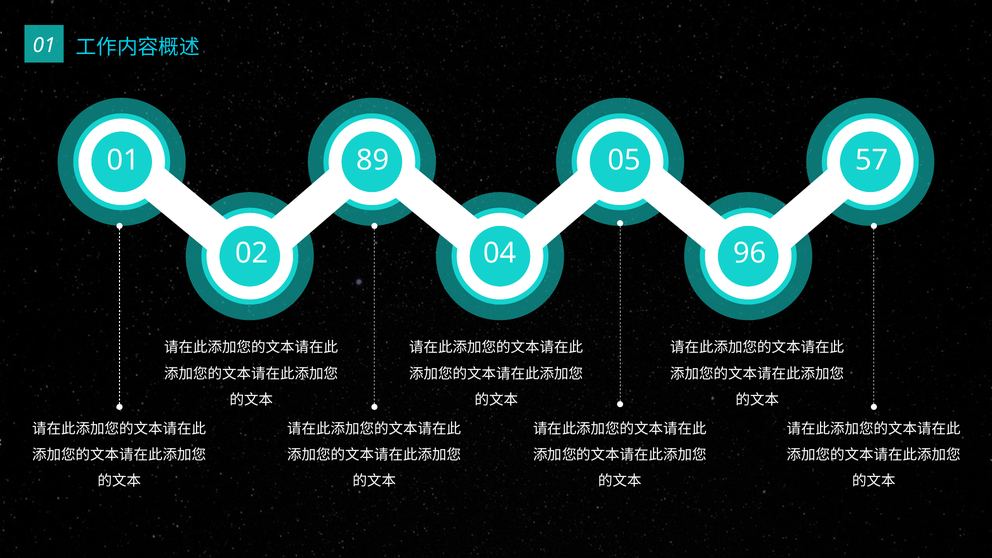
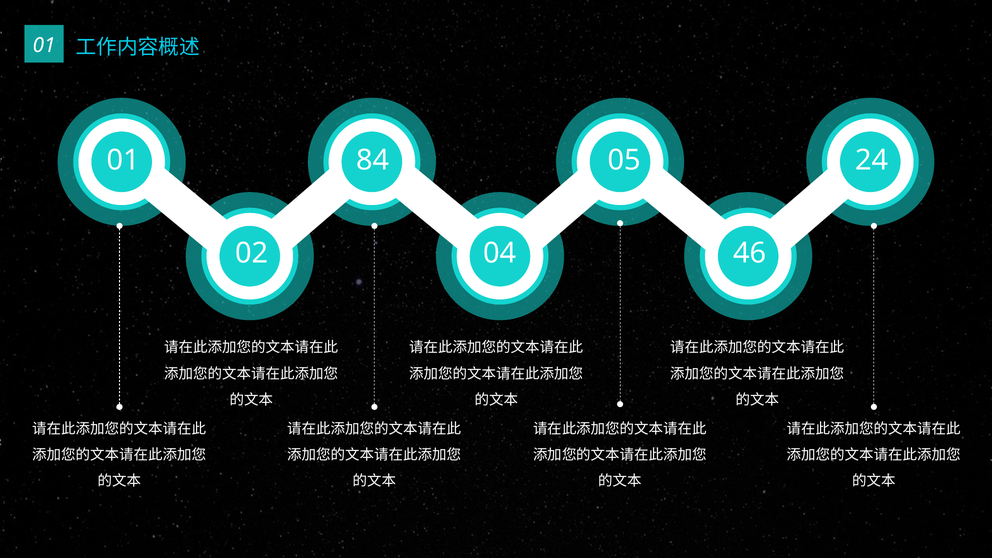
89: 89 -> 84
57: 57 -> 24
96: 96 -> 46
